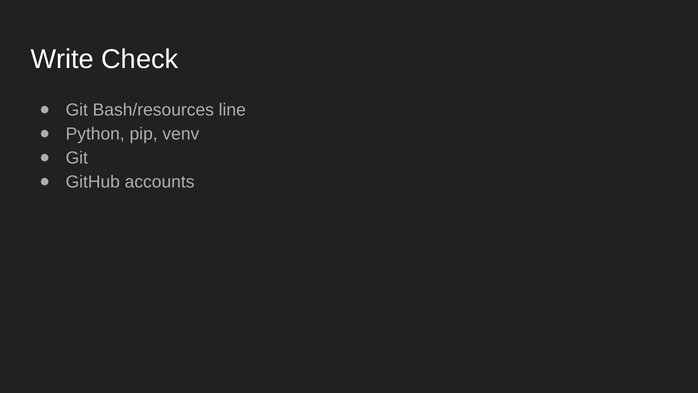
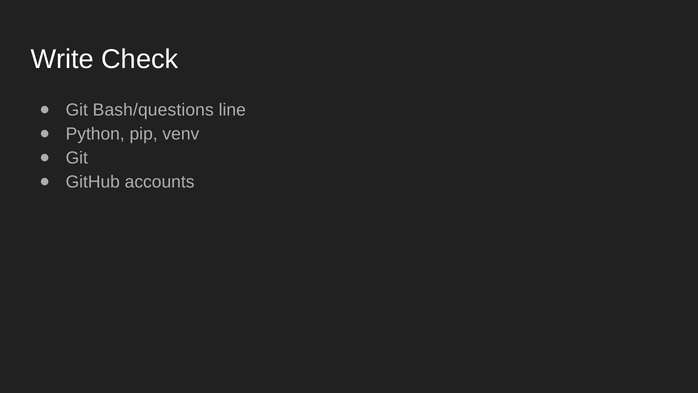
Bash/resources: Bash/resources -> Bash/questions
